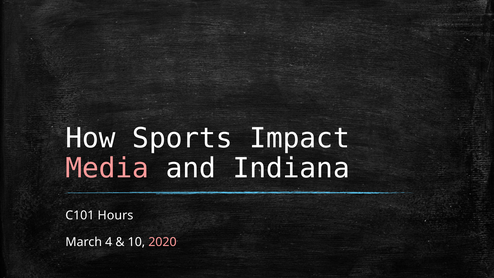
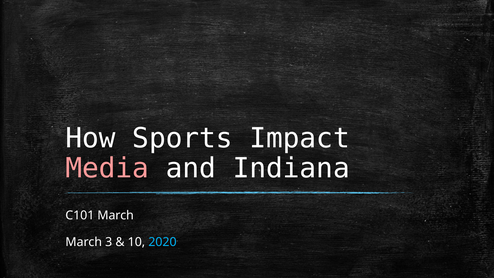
C101 Hours: Hours -> March
4: 4 -> 3
2020 colour: pink -> light blue
